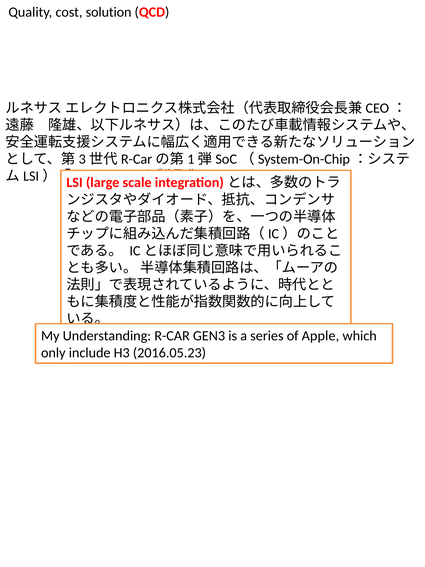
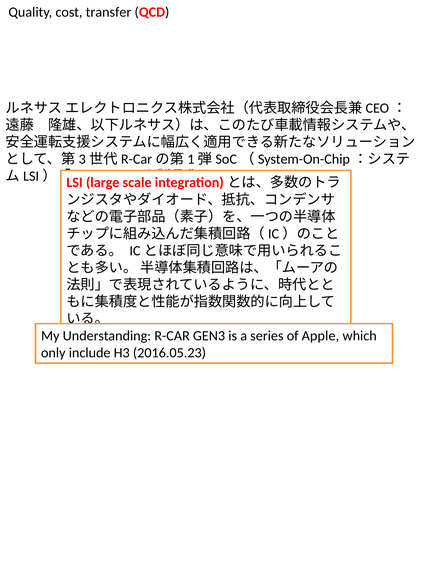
solution: solution -> transfer
